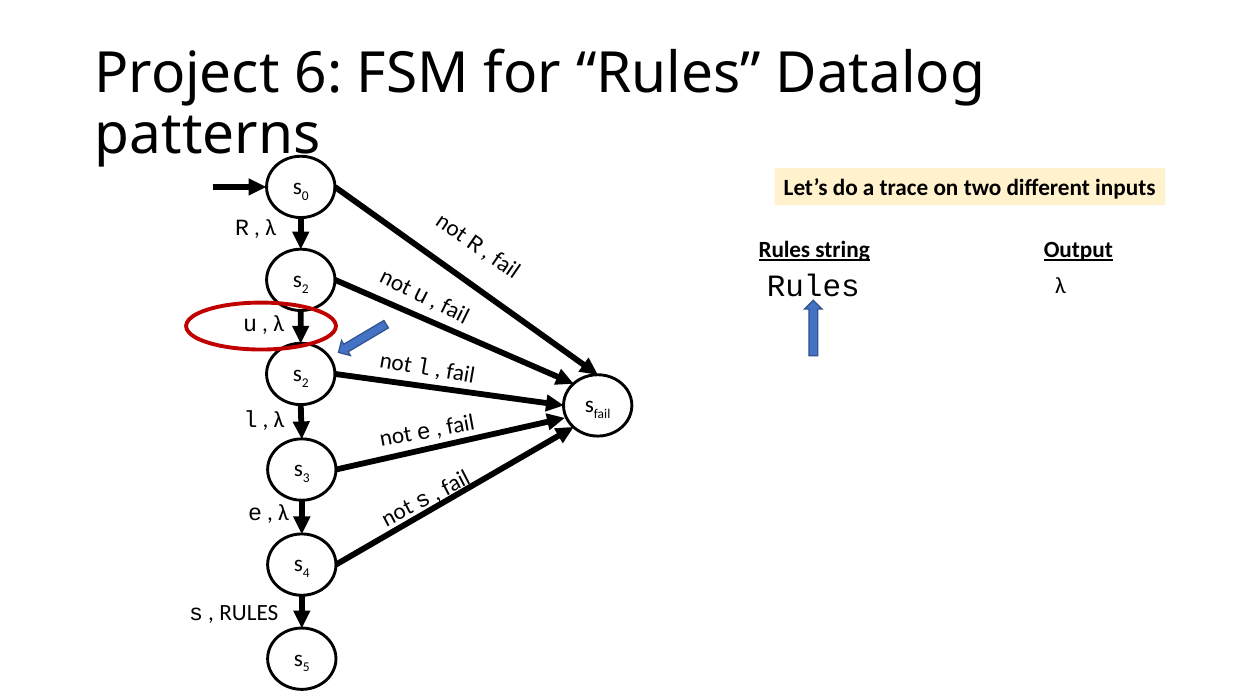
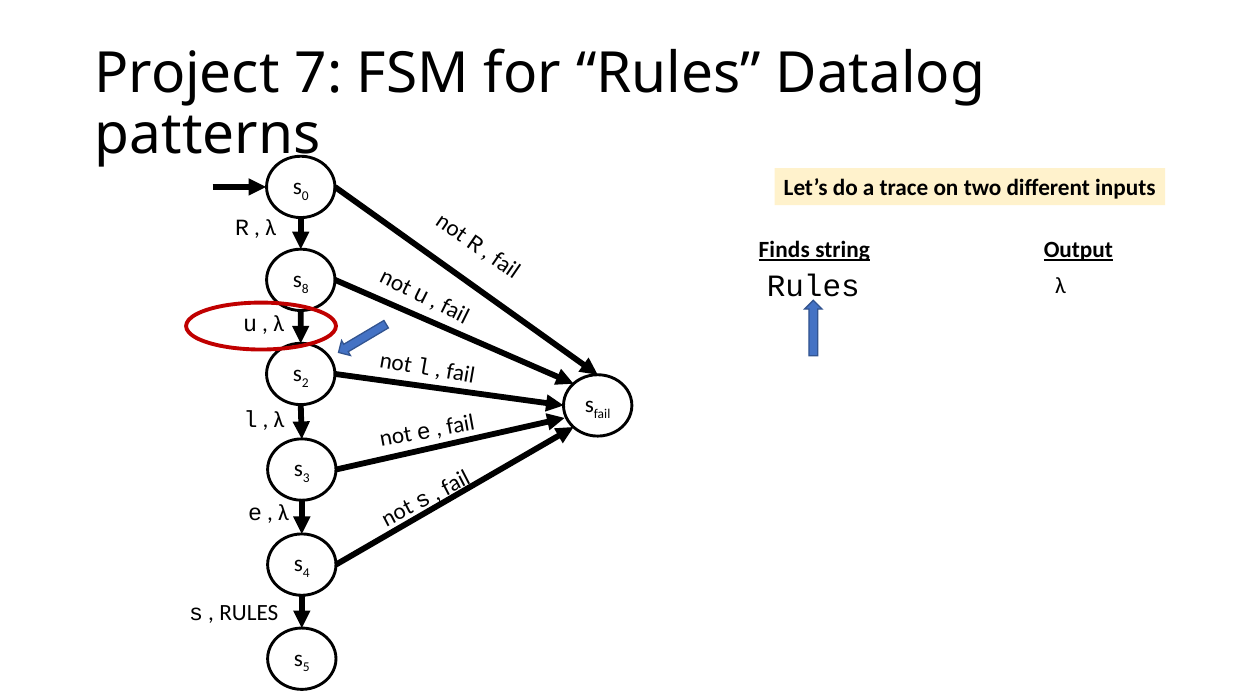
6: 6 -> 7
Rules at (784, 250): Rules -> Finds
2 at (305, 289): 2 -> 8
